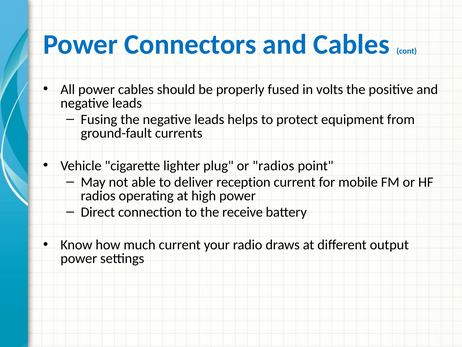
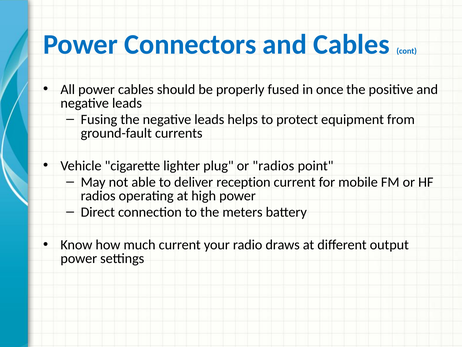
volts: volts -> once
receive: receive -> meters
